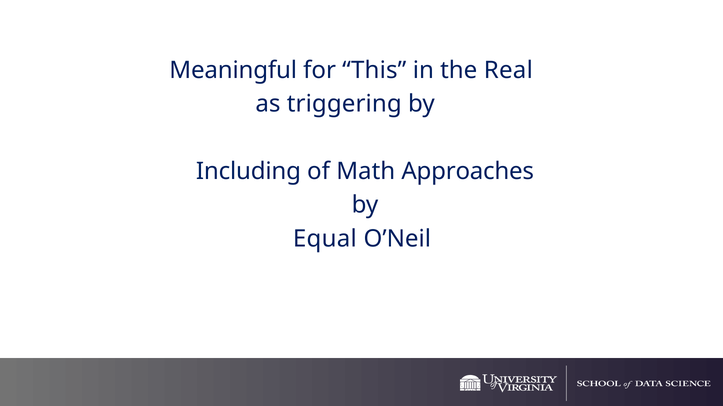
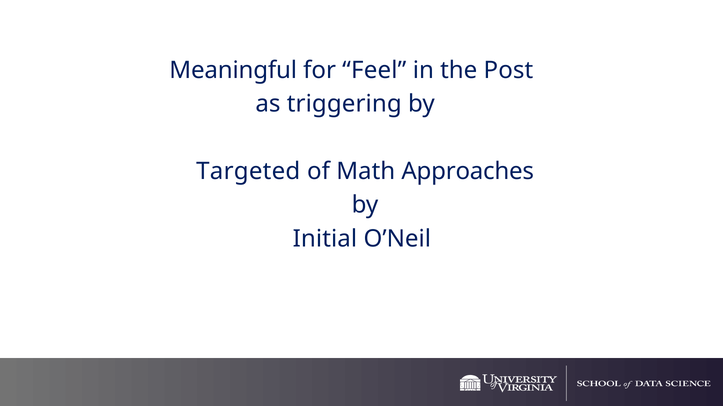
This: This -> Feel
Real: Real -> Post
Including: Including -> Targeted
Equal: Equal -> Initial
